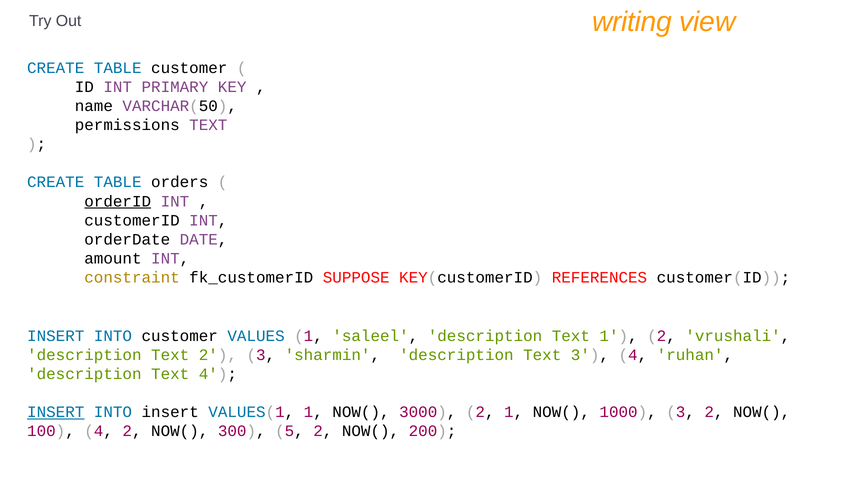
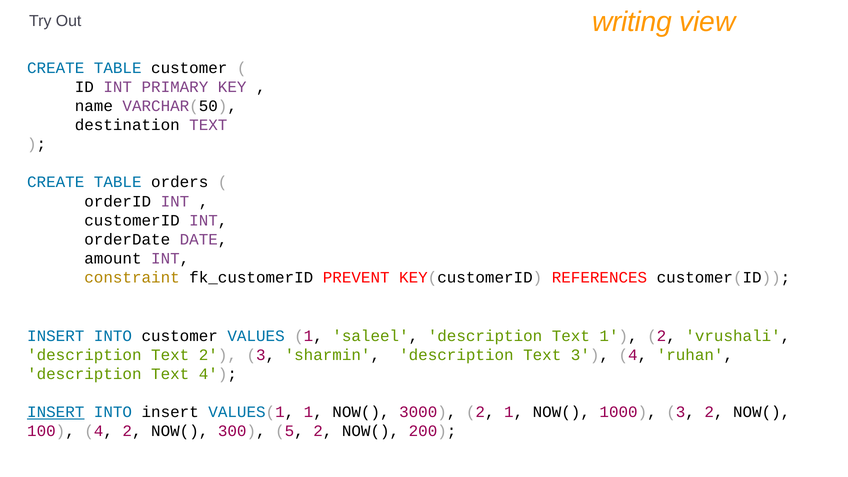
permissions: permissions -> destination
orderID underline: present -> none
SUPPOSE: SUPPOSE -> PREVENT
